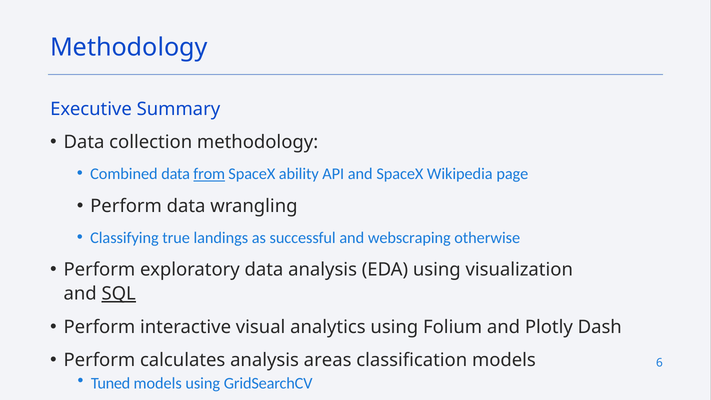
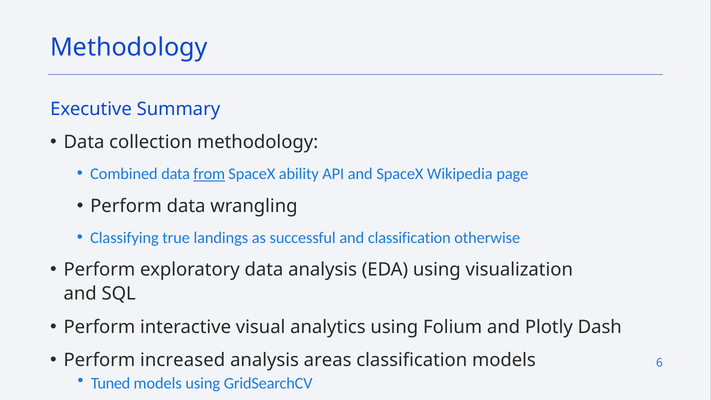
and webscraping: webscraping -> classification
SQL underline: present -> none
calculates: calculates -> increased
